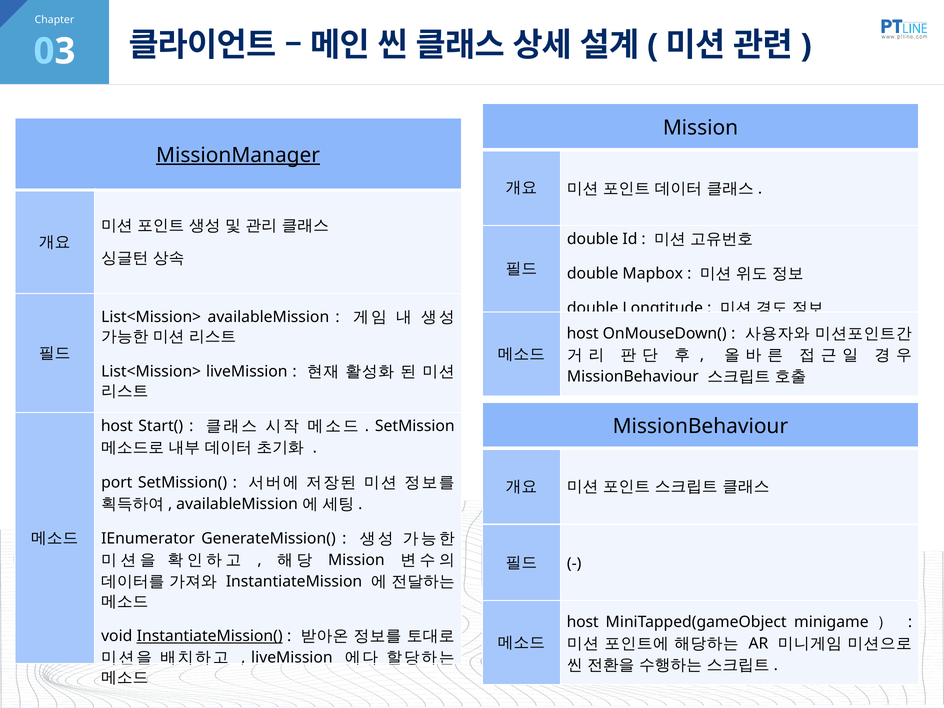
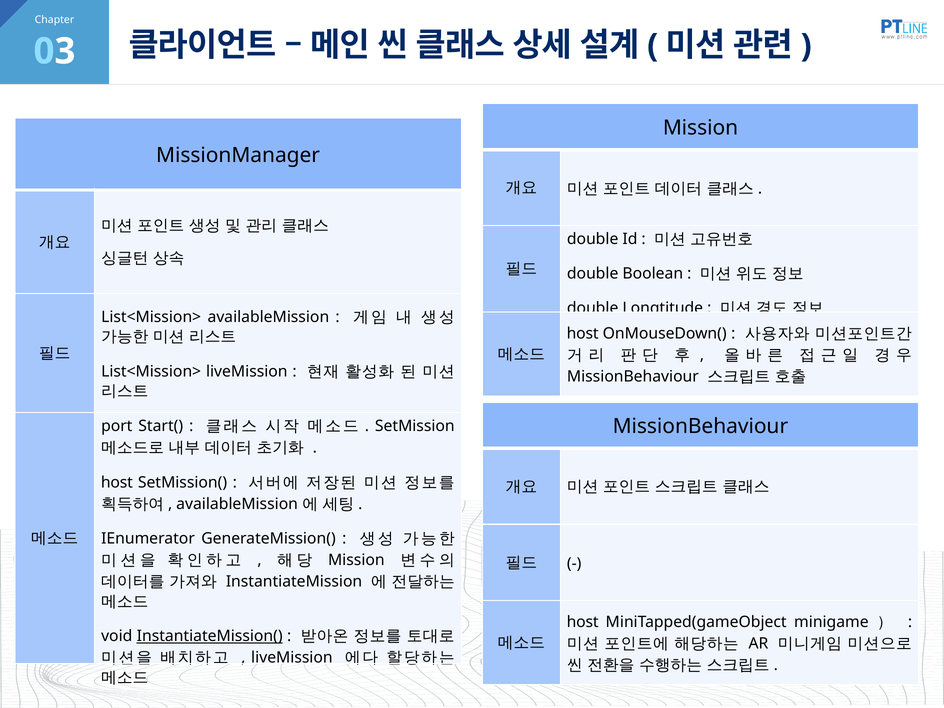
MissionManager underline: present -> none
Mapbox: Mapbox -> Boolean
host at (117, 426): host -> port
port at (117, 482): port -> host
